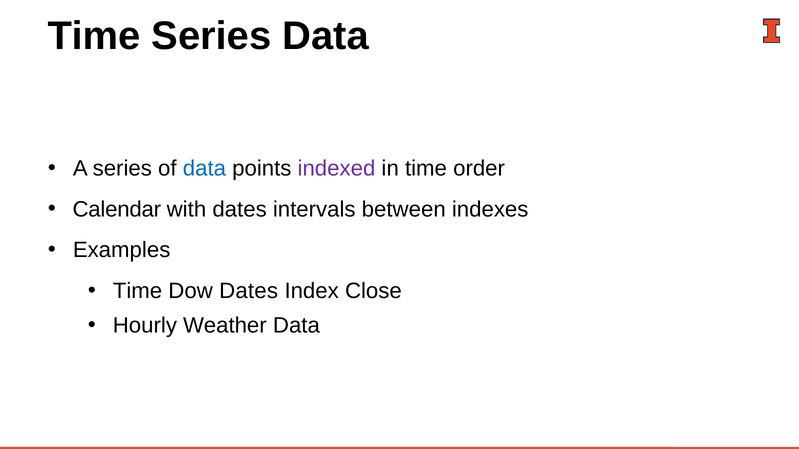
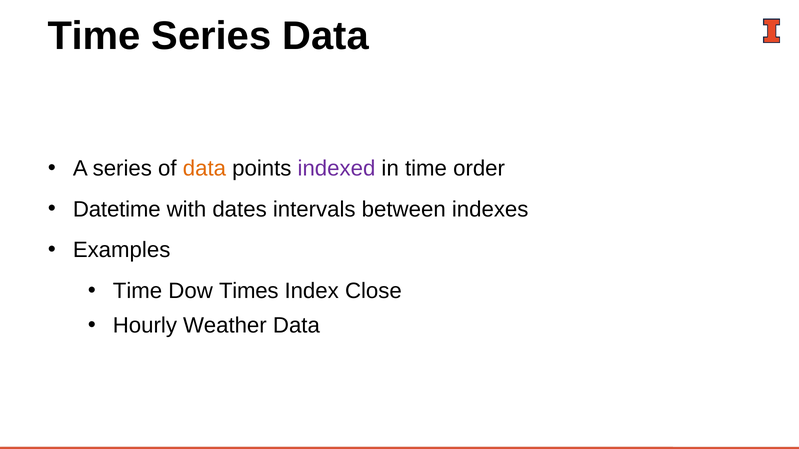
data at (204, 169) colour: blue -> orange
Calendar: Calendar -> Datetime
Dow Dates: Dates -> Times
